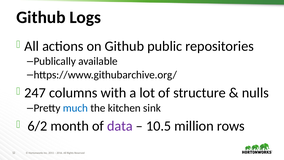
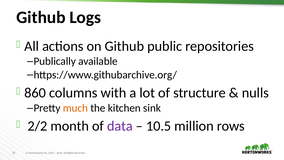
247: 247 -> 860
much colour: blue -> orange
6/2: 6/2 -> 2/2
